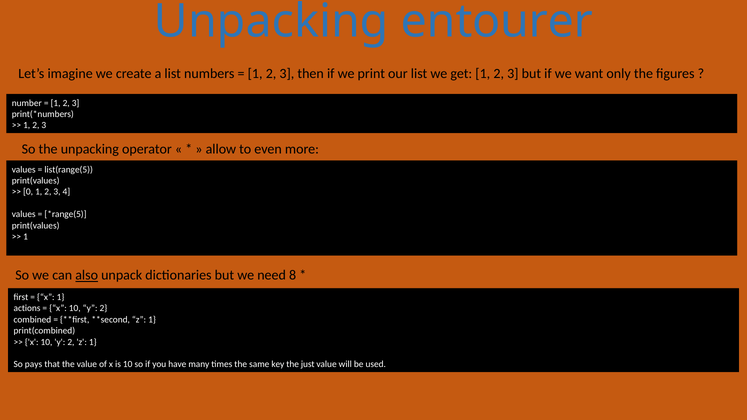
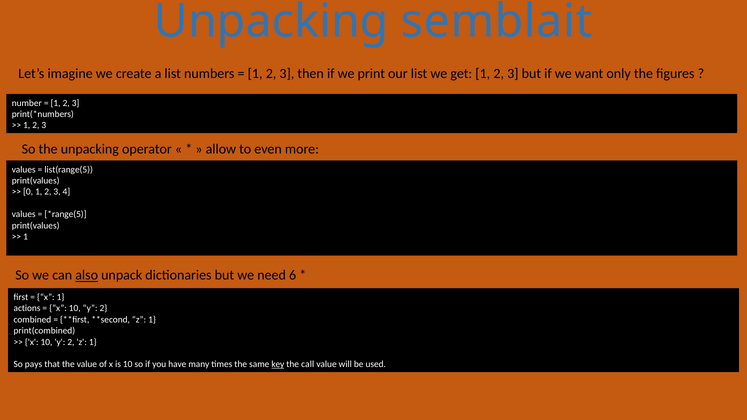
entourer: entourer -> semblait
8: 8 -> 6
key underline: none -> present
just: just -> call
